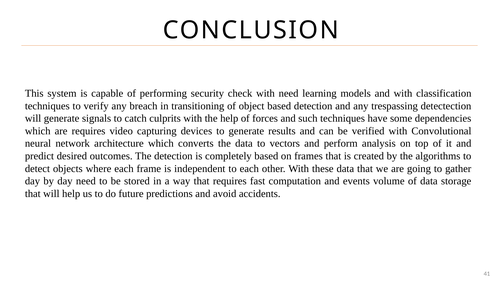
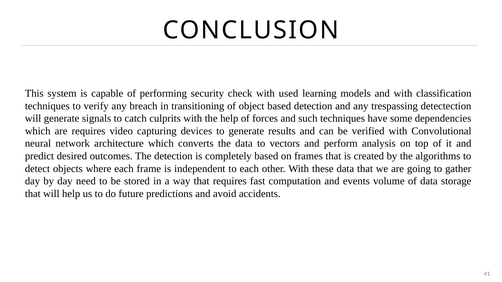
with need: need -> used
